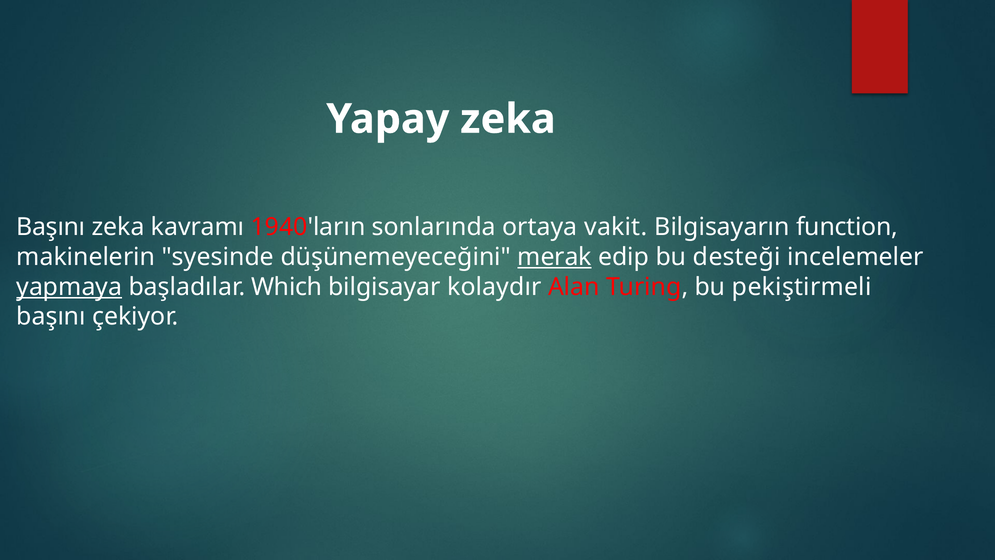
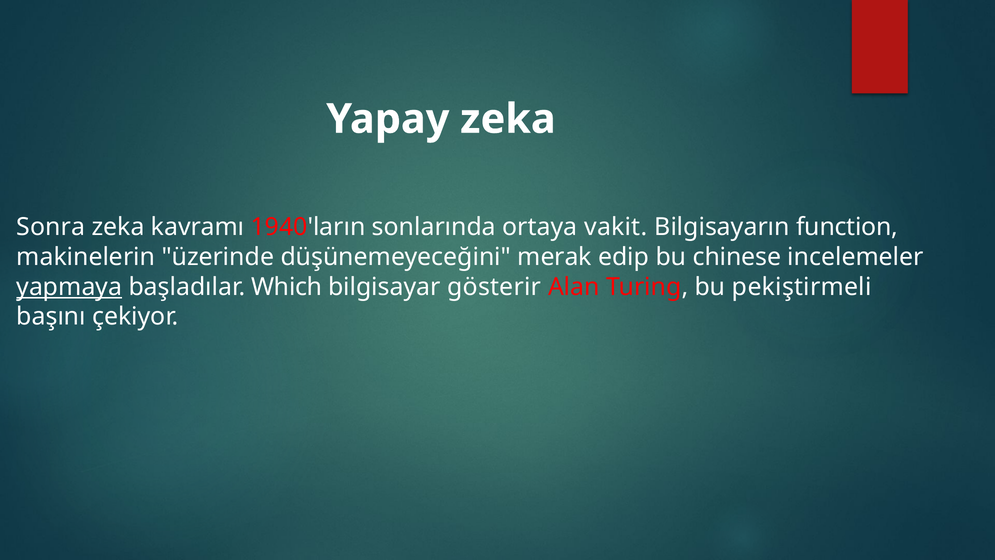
Başını at (51, 227): Başını -> Sonra
syesinde: syesinde -> üzerinde
merak underline: present -> none
desteği: desteği -> chinese
kolaydır: kolaydır -> gösterir
